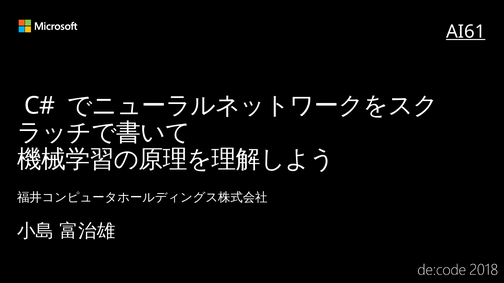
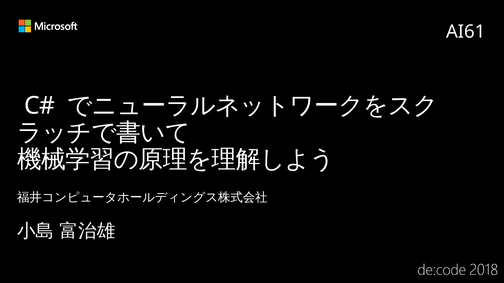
AI61 underline: present -> none
